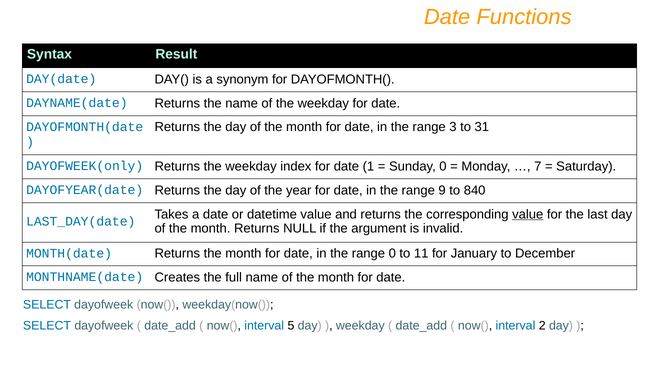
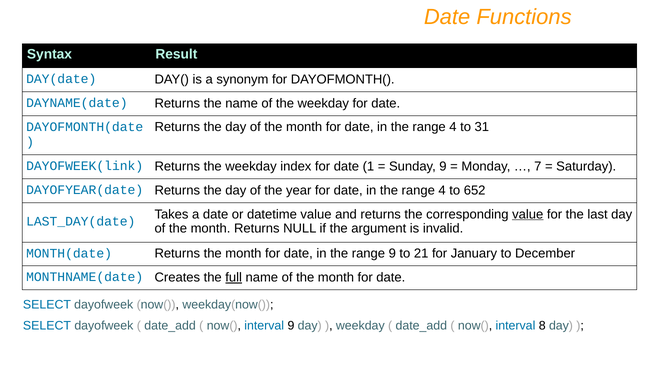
3 at (453, 127): 3 -> 4
DAYOFWEEK(only: DAYOFWEEK(only -> DAYOFWEEK(link
Sunday 0: 0 -> 9
9 at (442, 191): 9 -> 4
840: 840 -> 652
range 0: 0 -> 9
11: 11 -> 21
full underline: none -> present
interval 5: 5 -> 9
2: 2 -> 8
